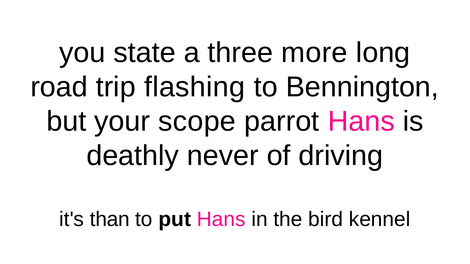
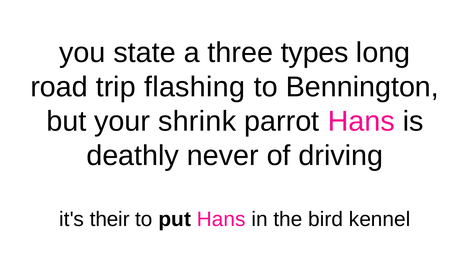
more: more -> types
scope: scope -> shrink
than: than -> their
